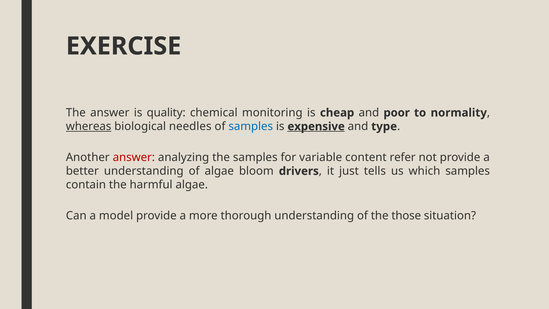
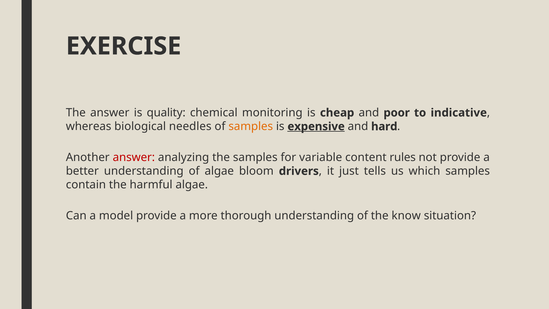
normality: normality -> indicative
whereas underline: present -> none
samples at (251, 126) colour: blue -> orange
type: type -> hard
refer: refer -> rules
those: those -> know
